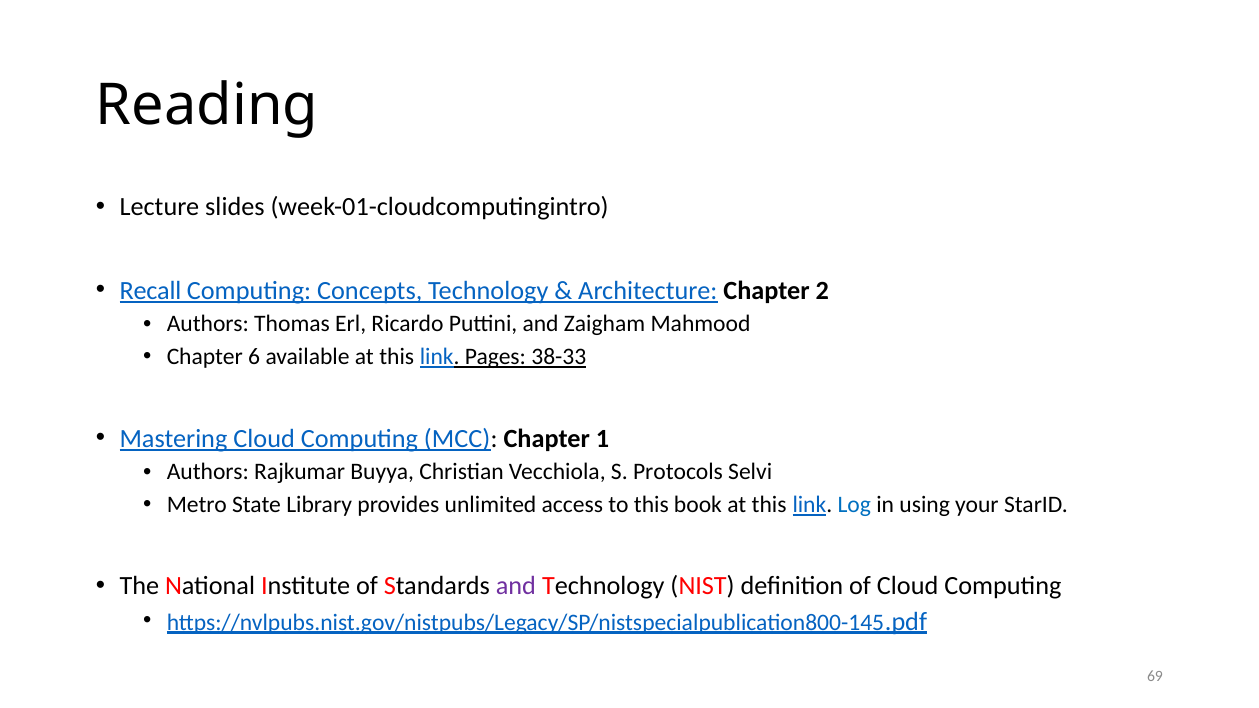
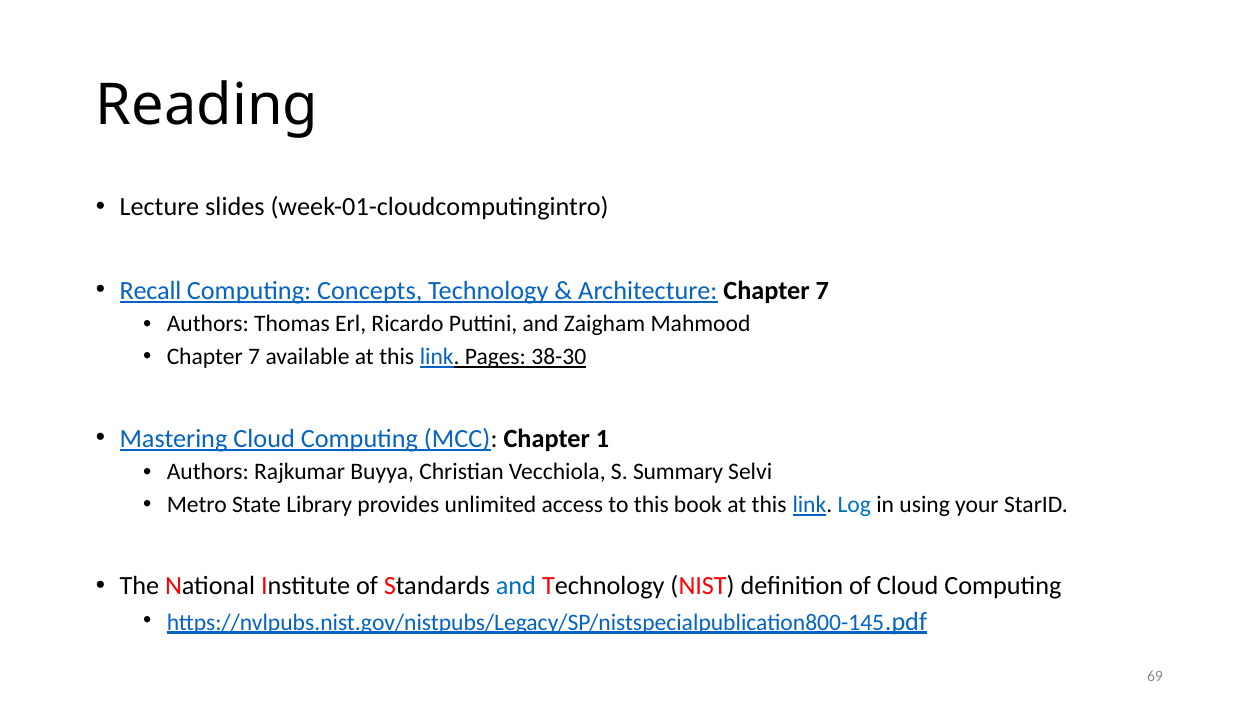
Architecture Chapter 2: 2 -> 7
6 at (254, 357): 6 -> 7
38-33: 38-33 -> 38-30
Protocols: Protocols -> Summary
and at (516, 586) colour: purple -> blue
